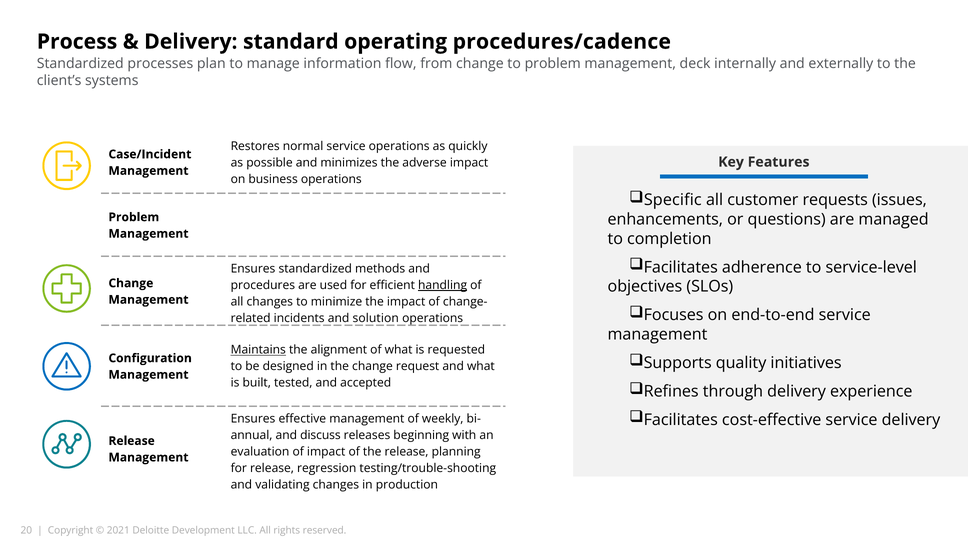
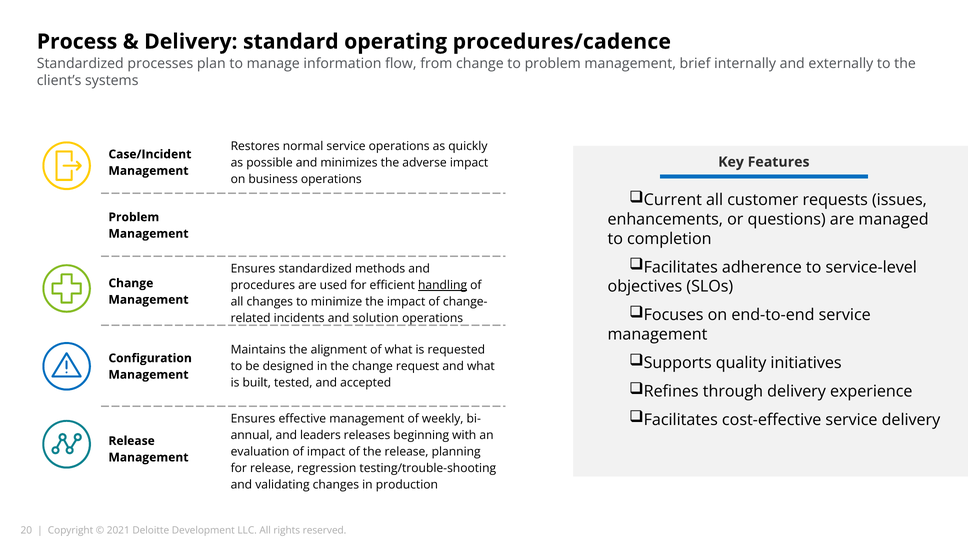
deck: deck -> brief
Specific: Specific -> Current
Maintains underline: present -> none
discuss: discuss -> leaders
